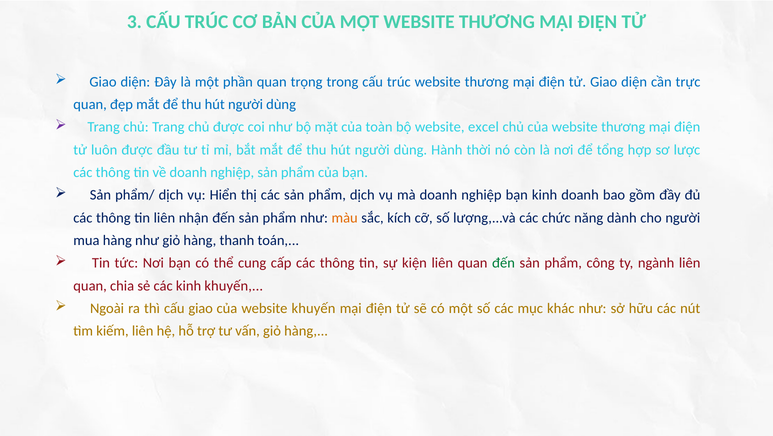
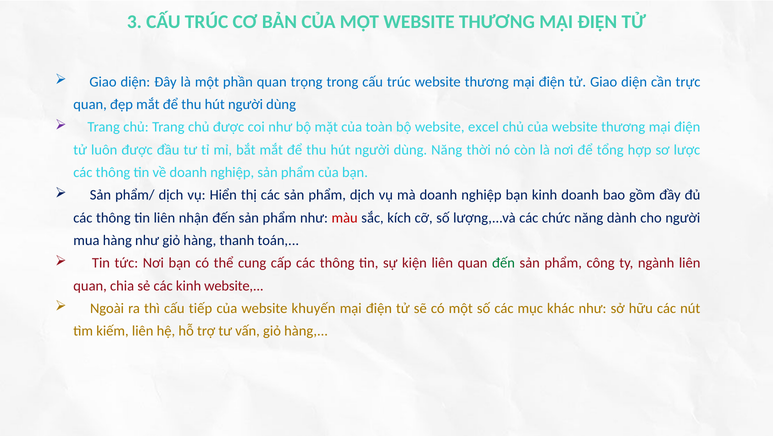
dùng Hành: Hành -> Năng
màu colour: orange -> red
kinh khuyến: khuyến -> website
cấu giao: giao -> tiếp
